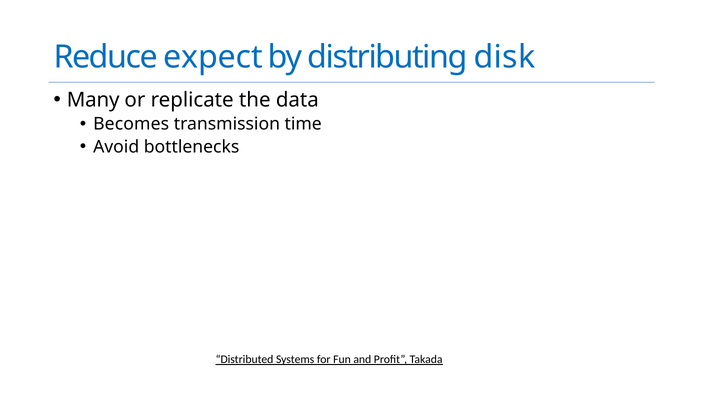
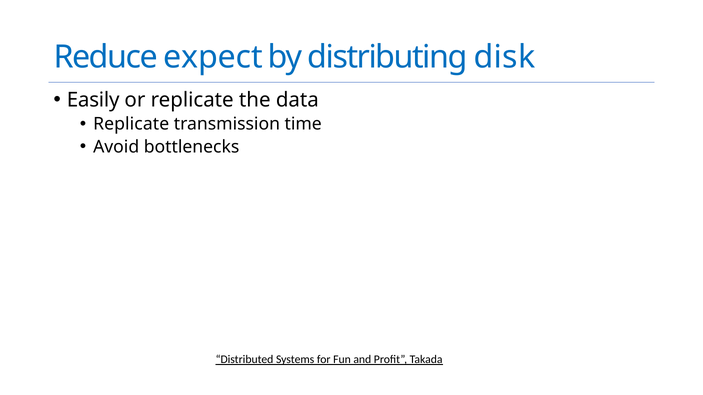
Many: Many -> Easily
Becomes at (131, 124): Becomes -> Replicate
